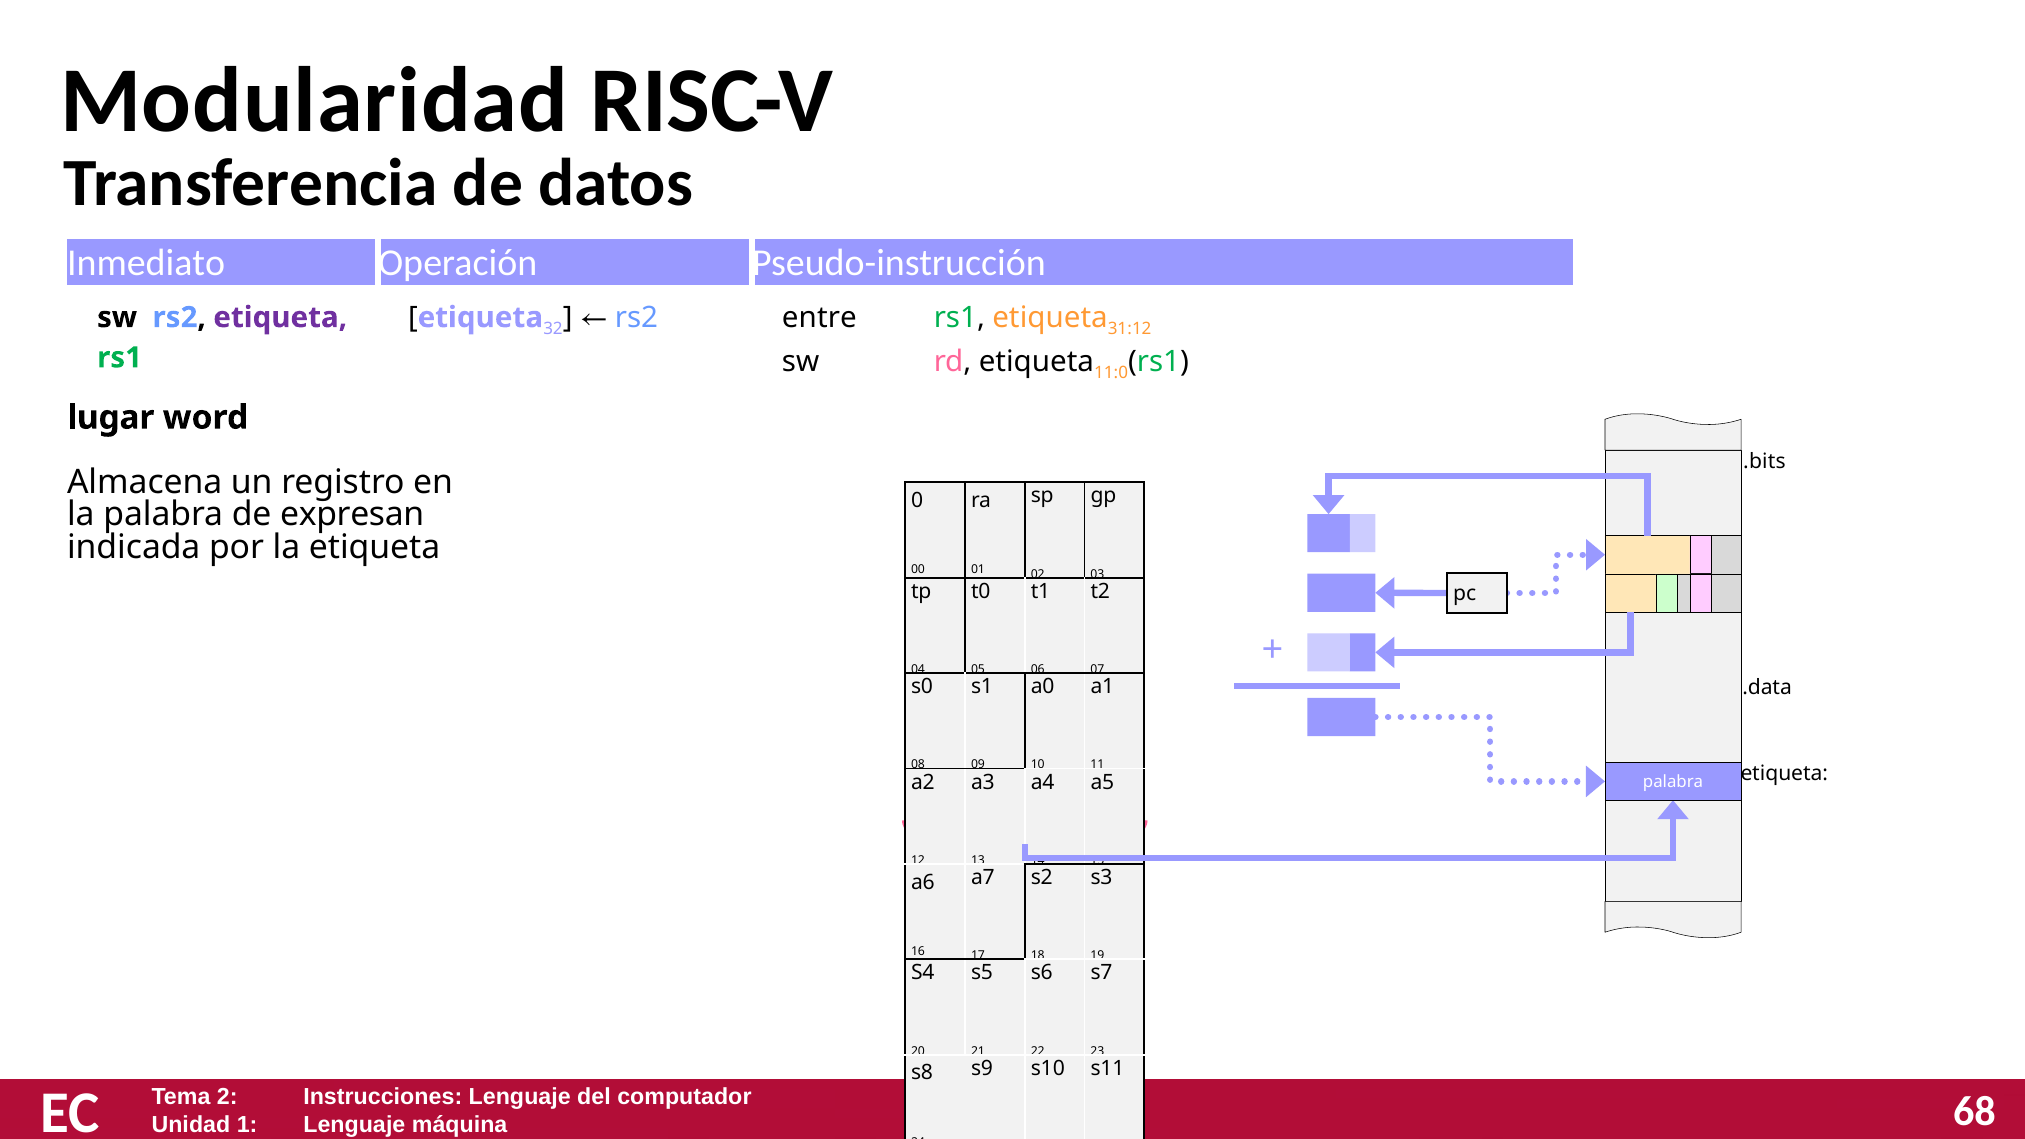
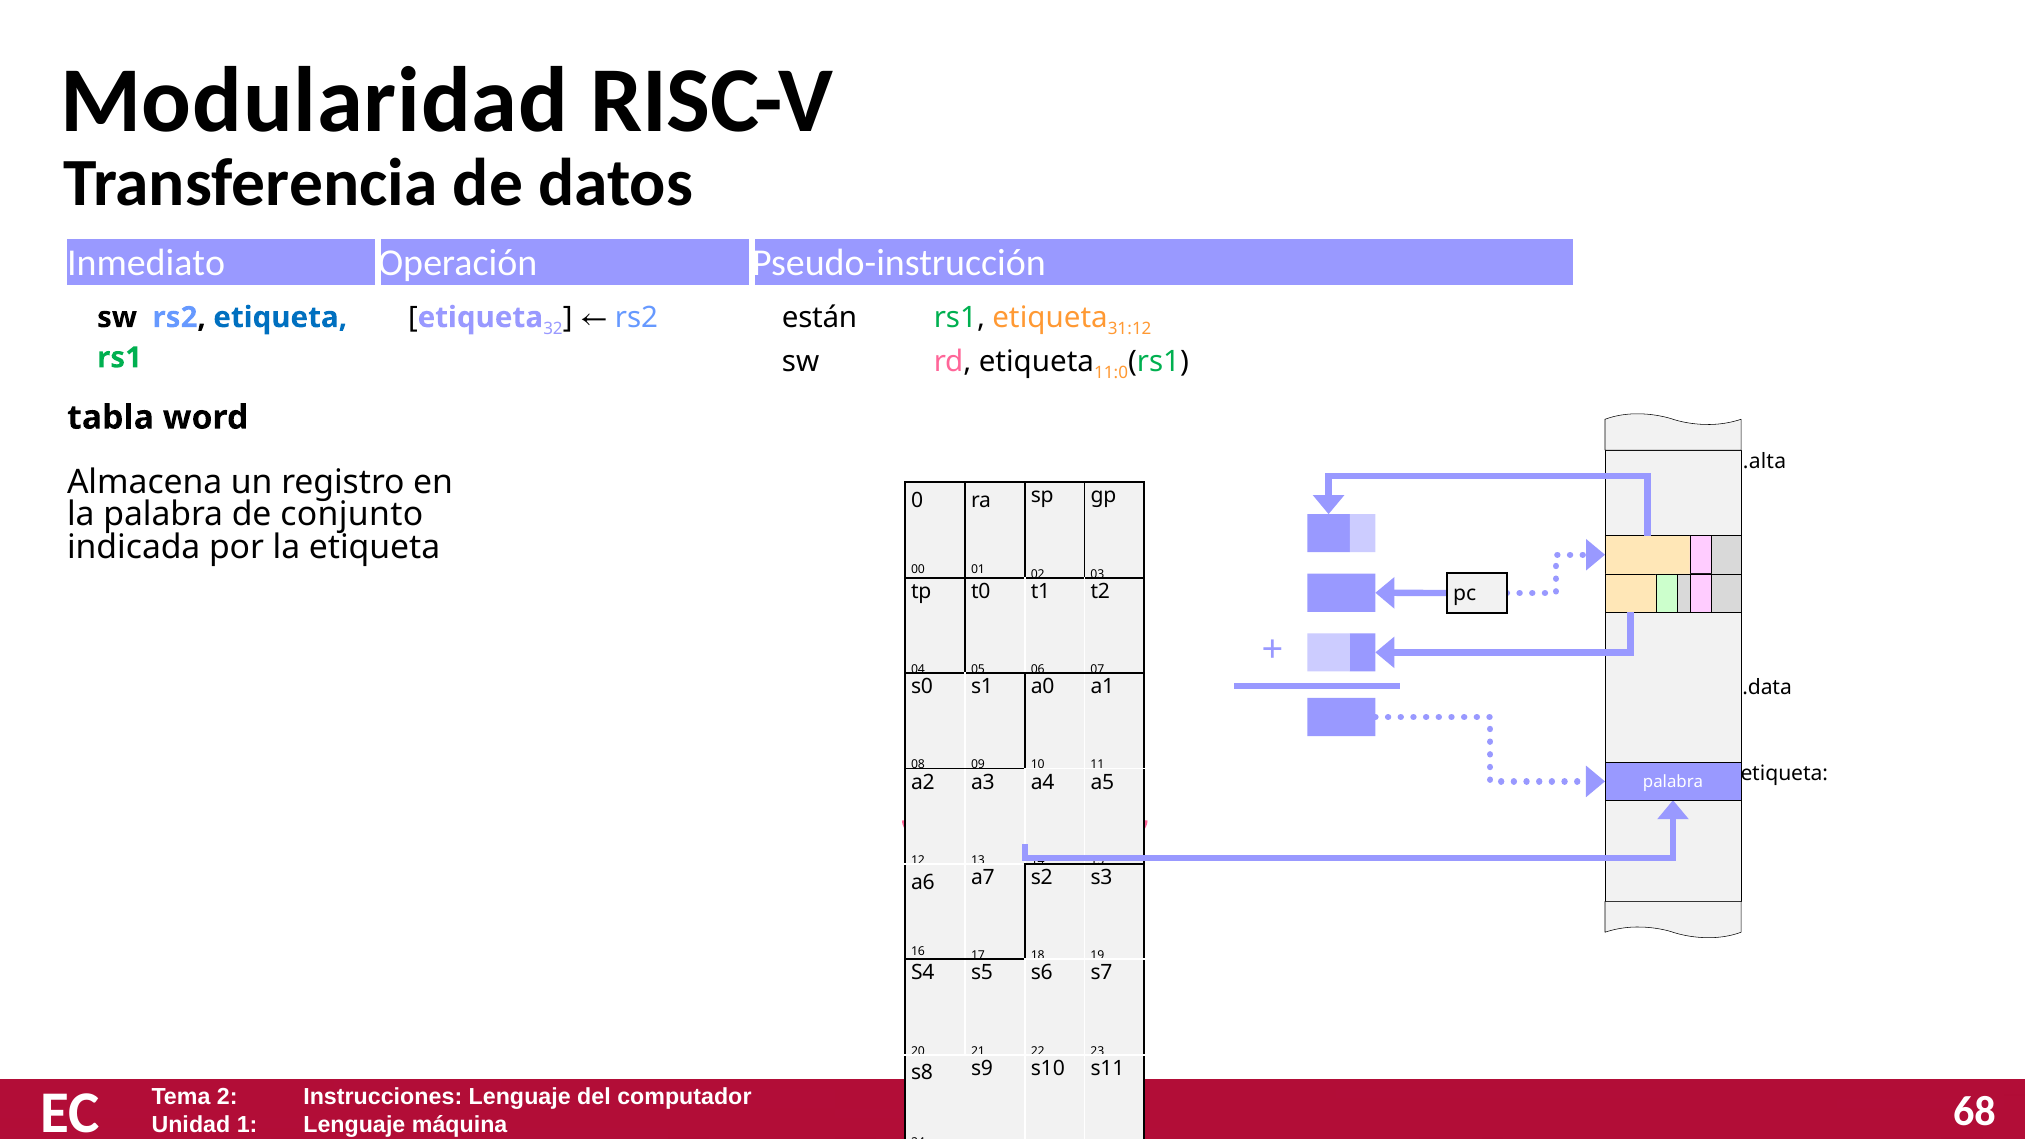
entre: entre -> están
etiqueta at (280, 317) colour: purple -> blue
lugar: lugar -> tabla
.bits: .bits -> .alta
expresan: expresan -> conjunto
